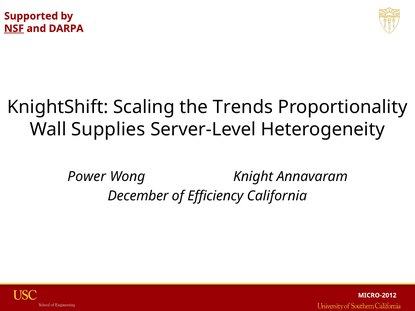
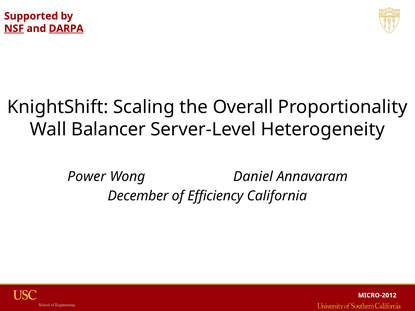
DARPA underline: none -> present
Trends: Trends -> Overall
Supplies: Supplies -> Balancer
Knight: Knight -> Daniel
